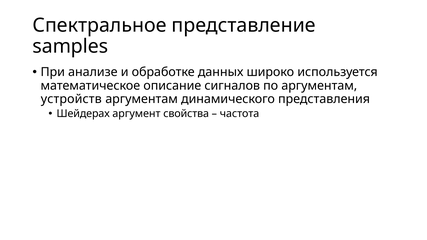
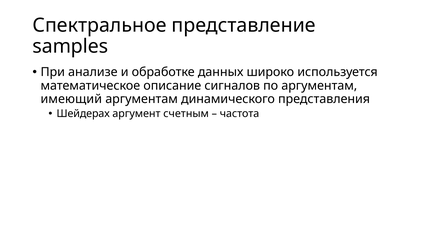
устройств: устройств -> имеющий
свойства: свойства -> счетным
